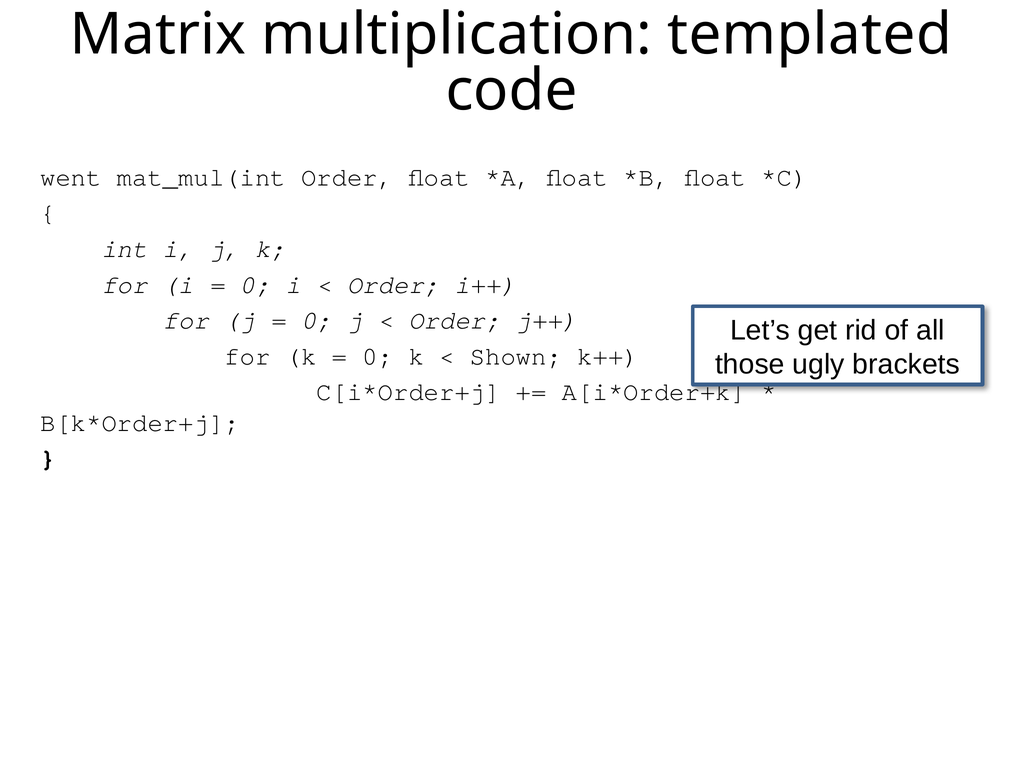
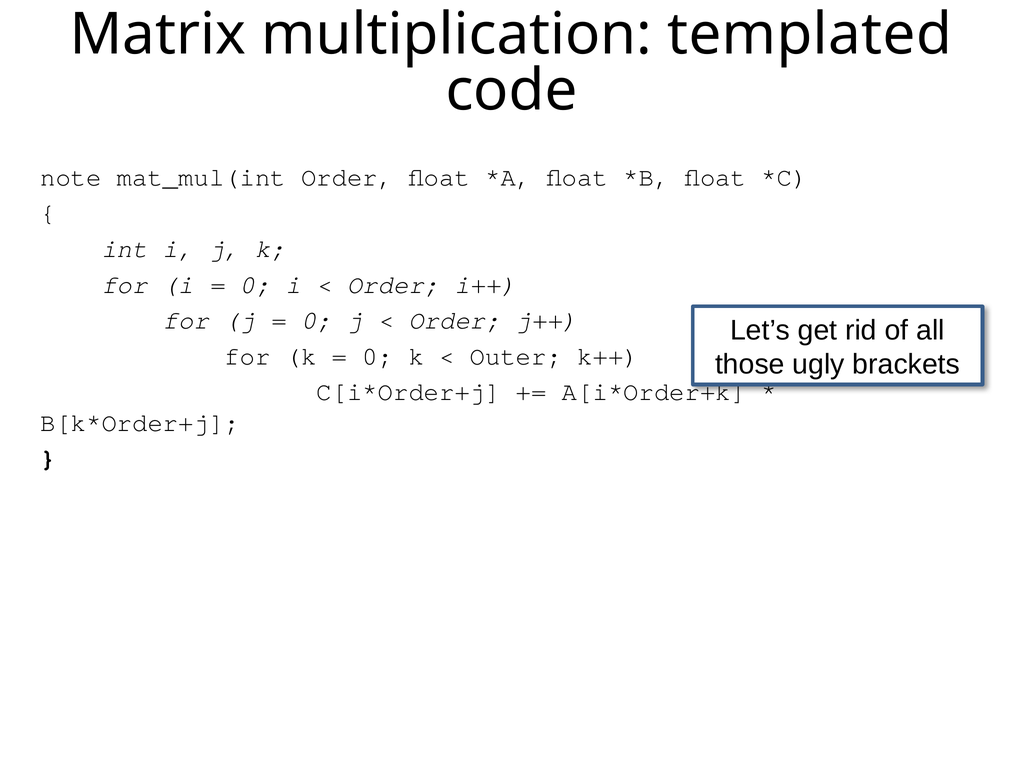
went: went -> note
Shown: Shown -> Outer
